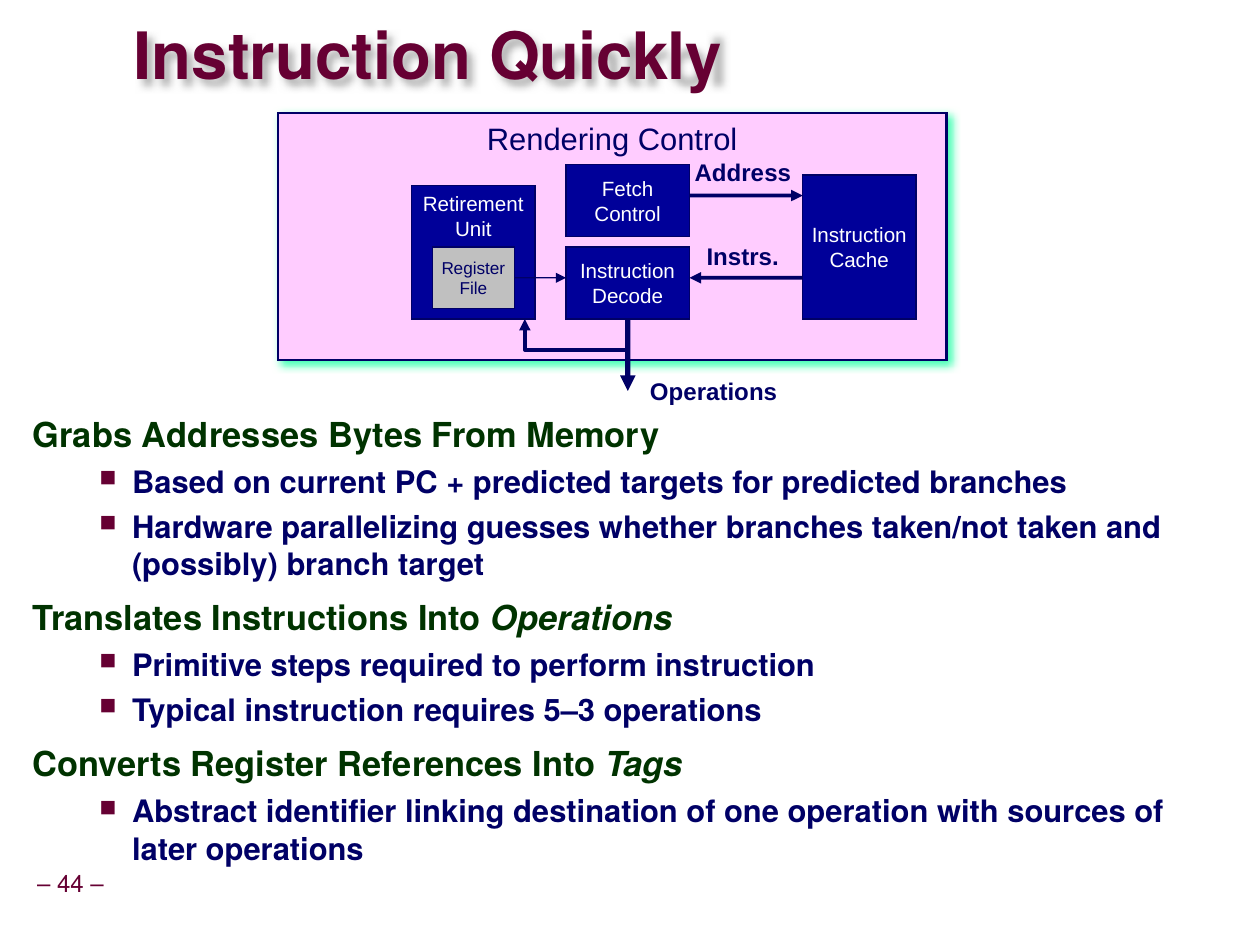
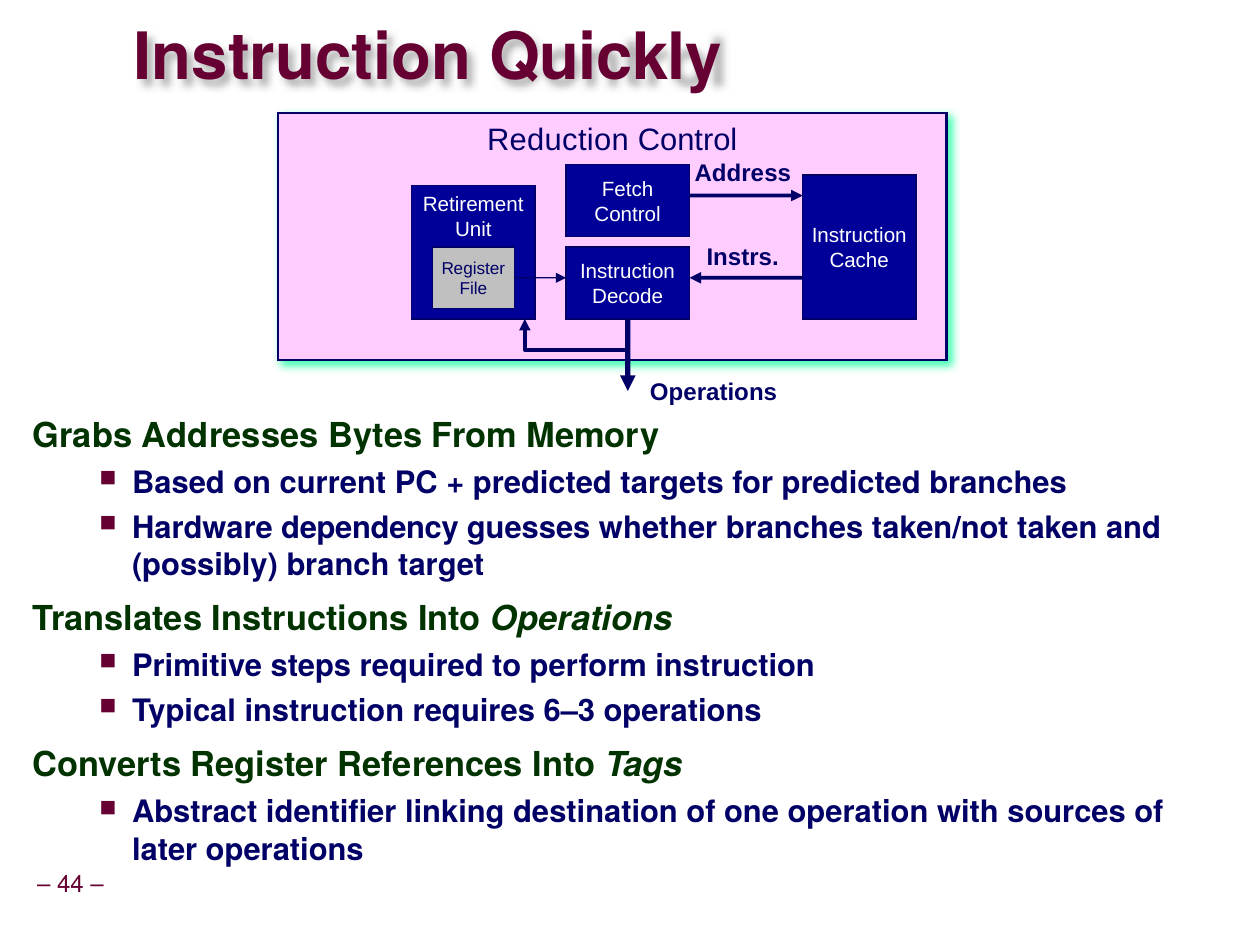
Rendering: Rendering -> Reduction
parallelizing: parallelizing -> dependency
5–3: 5–3 -> 6–3
